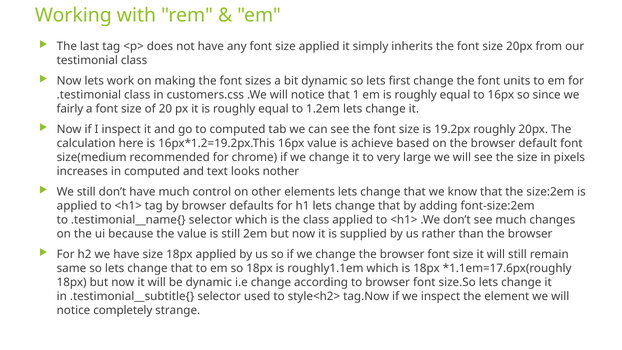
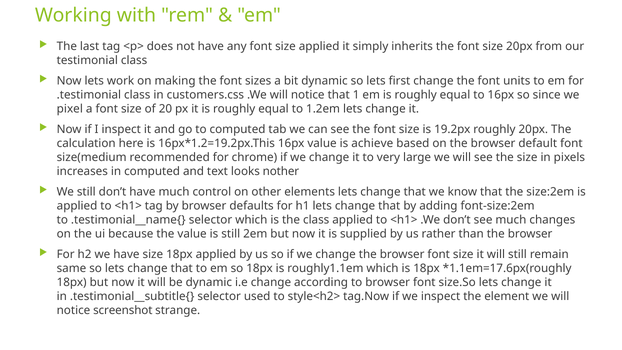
fairly: fairly -> pixel
completely: completely -> screenshot
